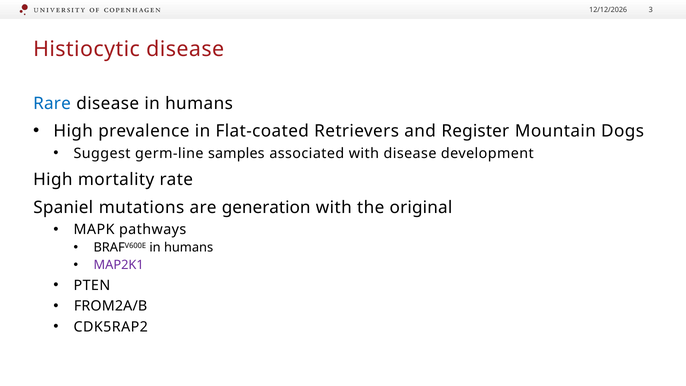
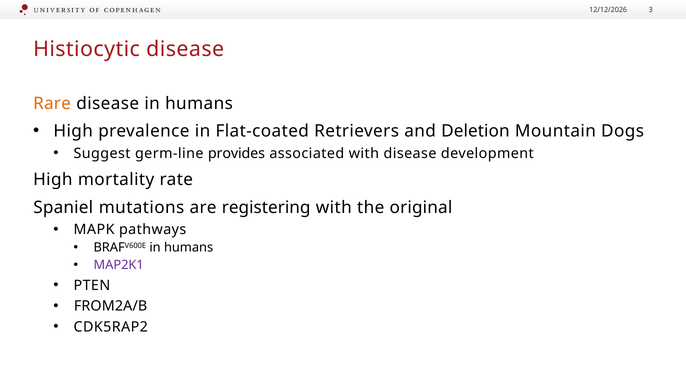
Rare colour: blue -> orange
Register: Register -> Deletion
samples: samples -> provides
generation: generation -> registering
